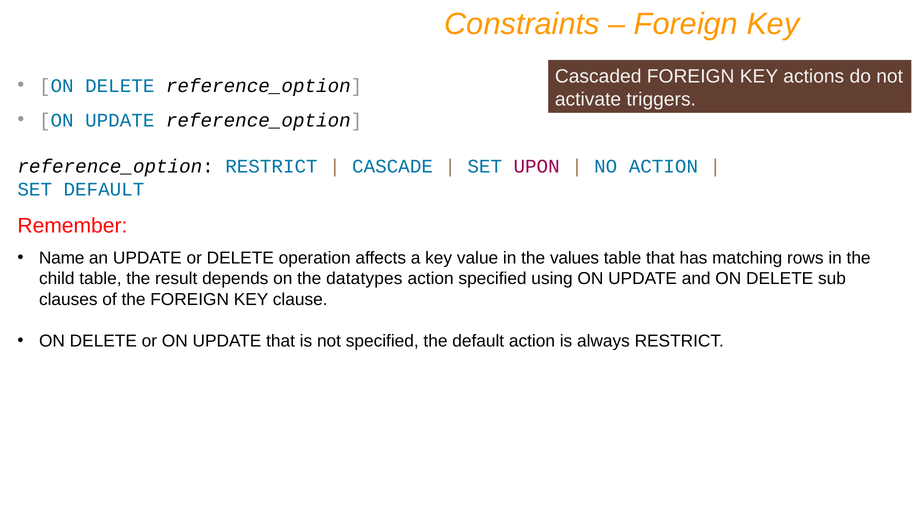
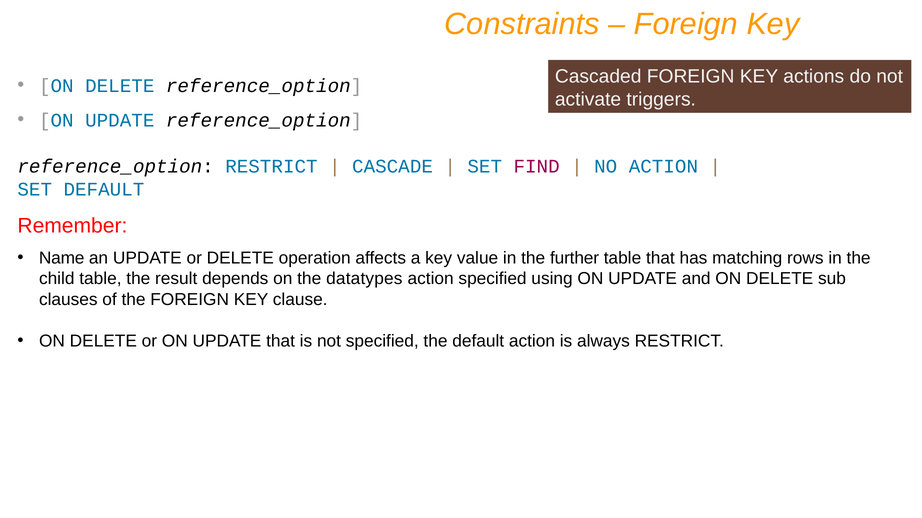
UPON: UPON -> FIND
values: values -> further
